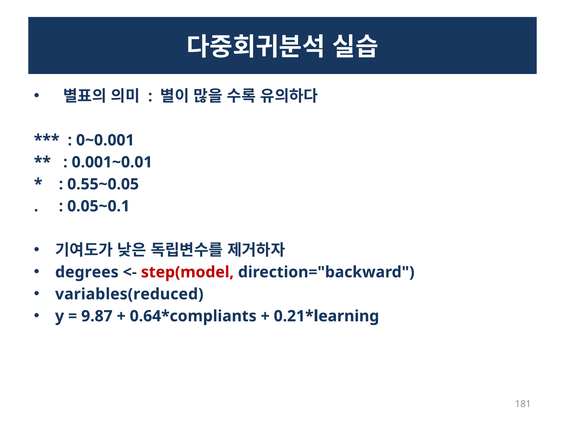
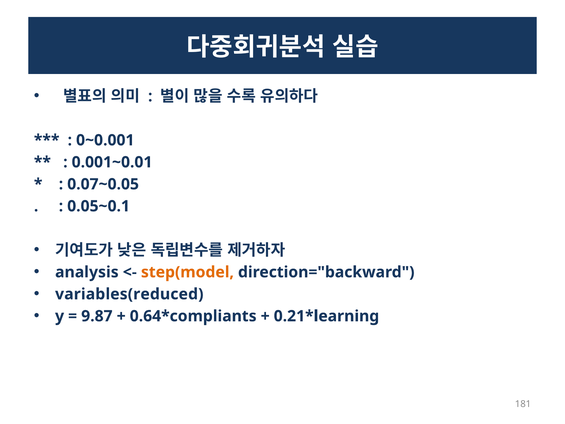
0.55~0.05: 0.55~0.05 -> 0.07~0.05
degrees: degrees -> analysis
step(model colour: red -> orange
